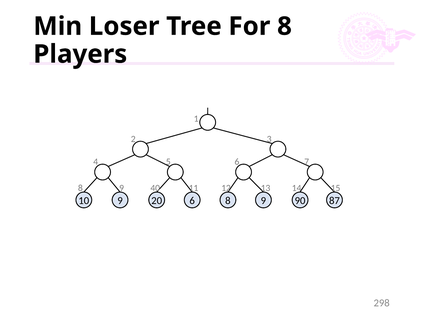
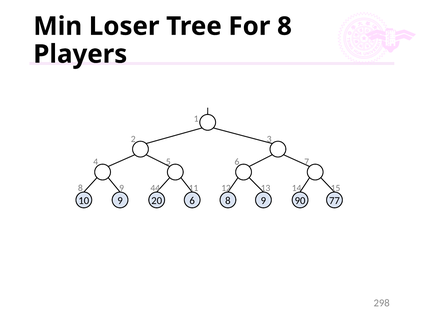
40: 40 -> 44
87: 87 -> 77
